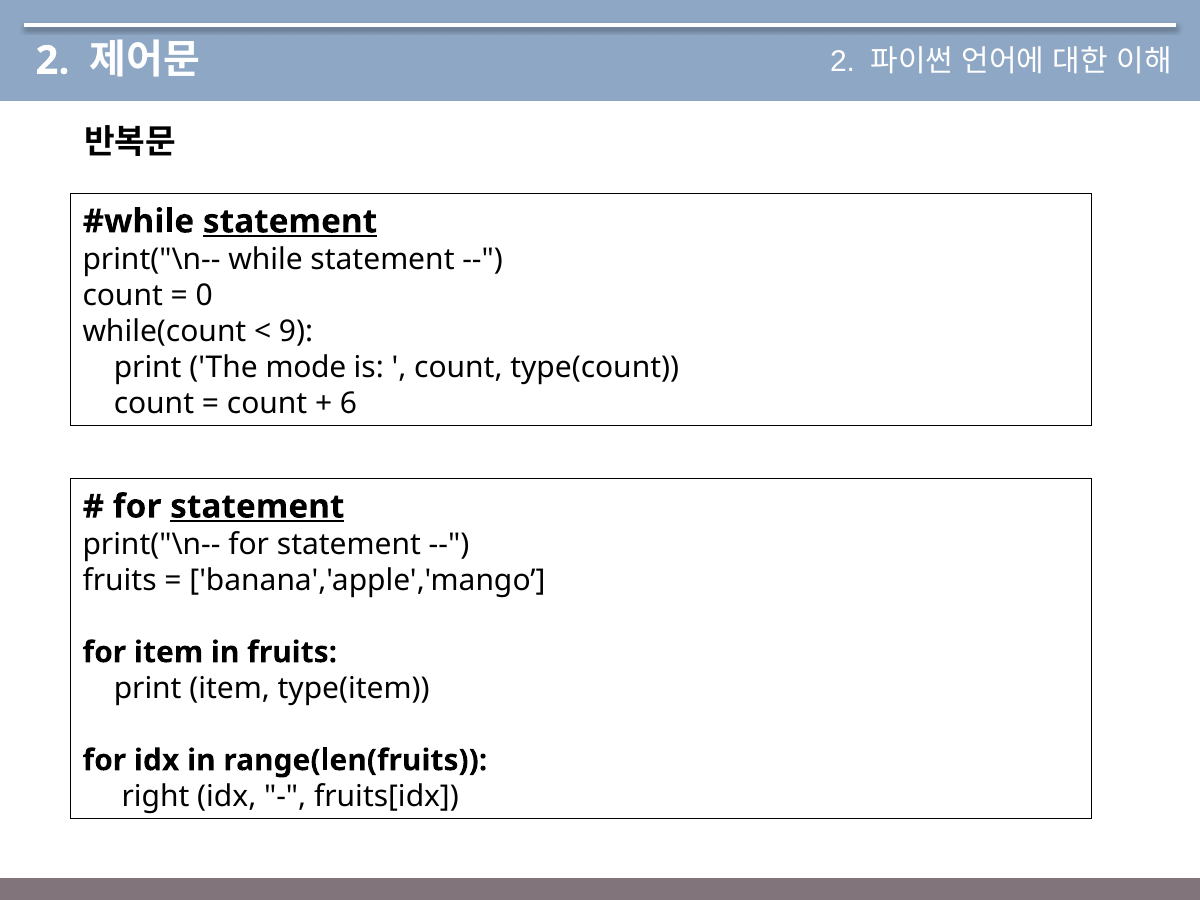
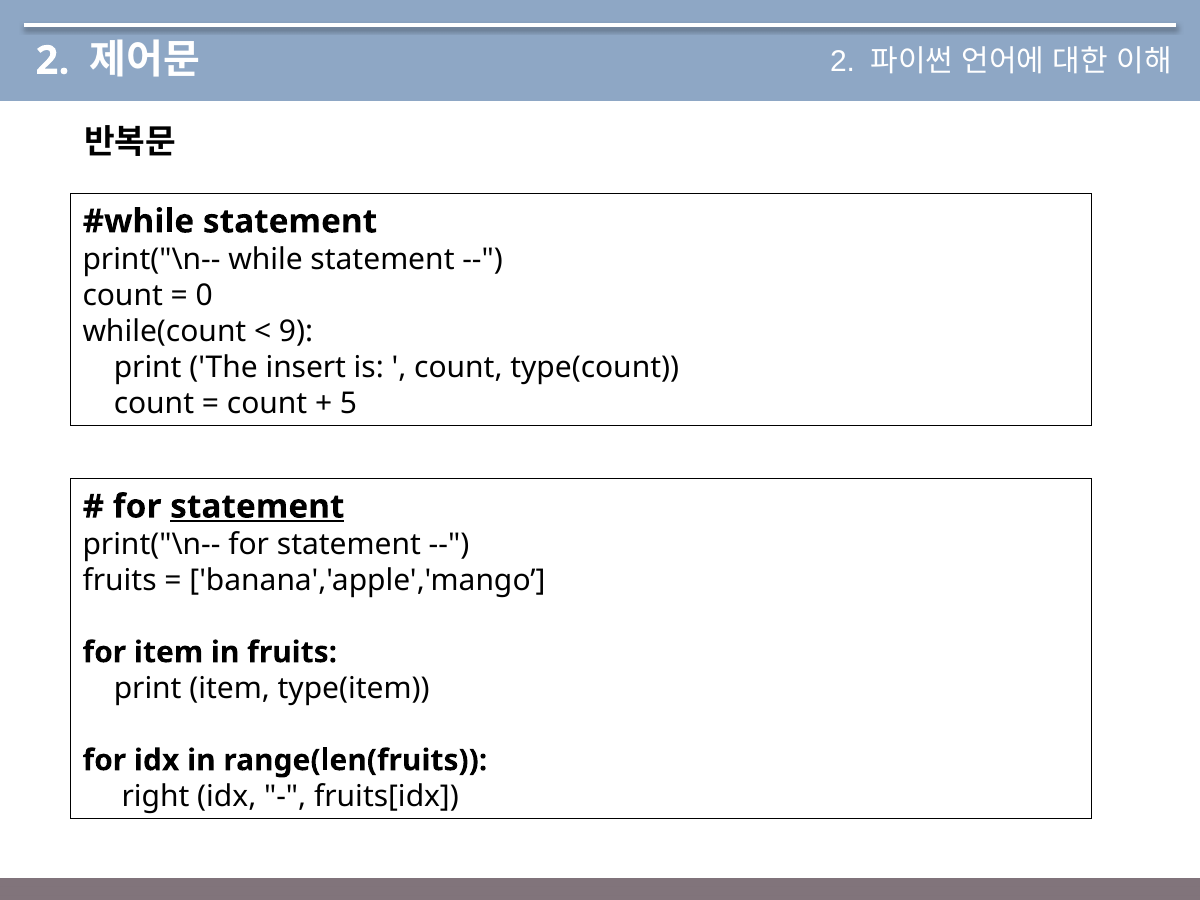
statement at (290, 221) underline: present -> none
mode: mode -> insert
6: 6 -> 5
